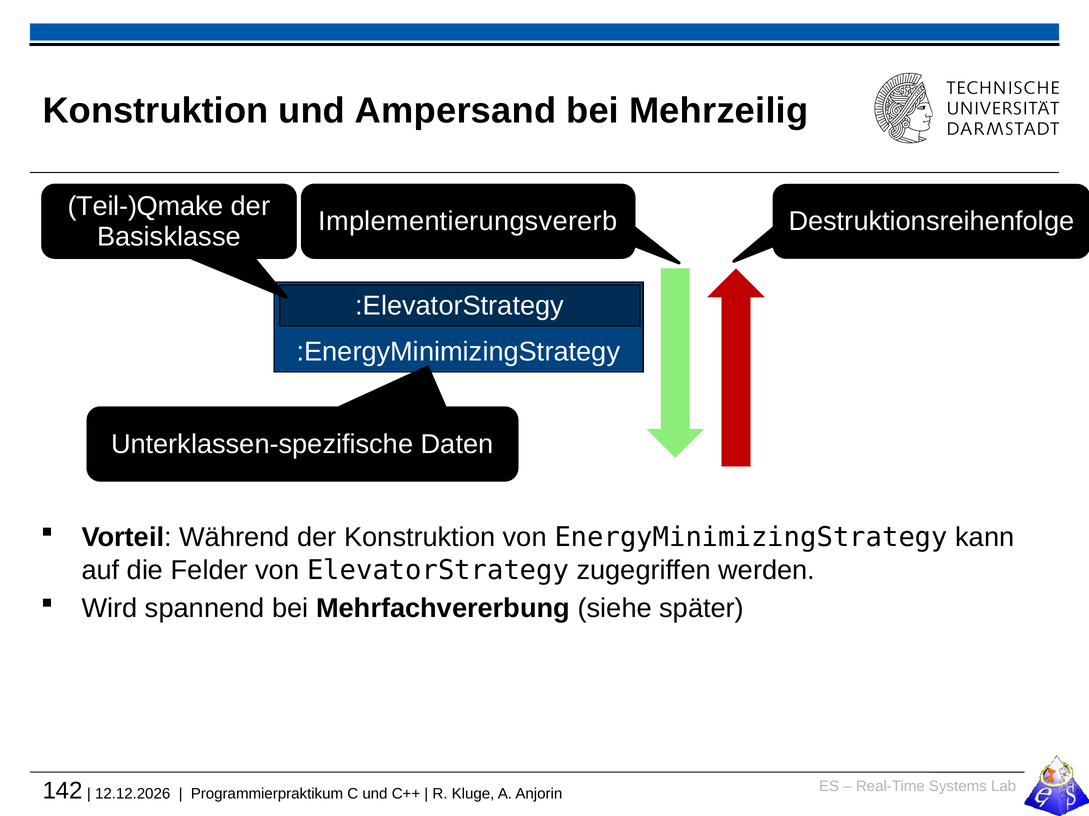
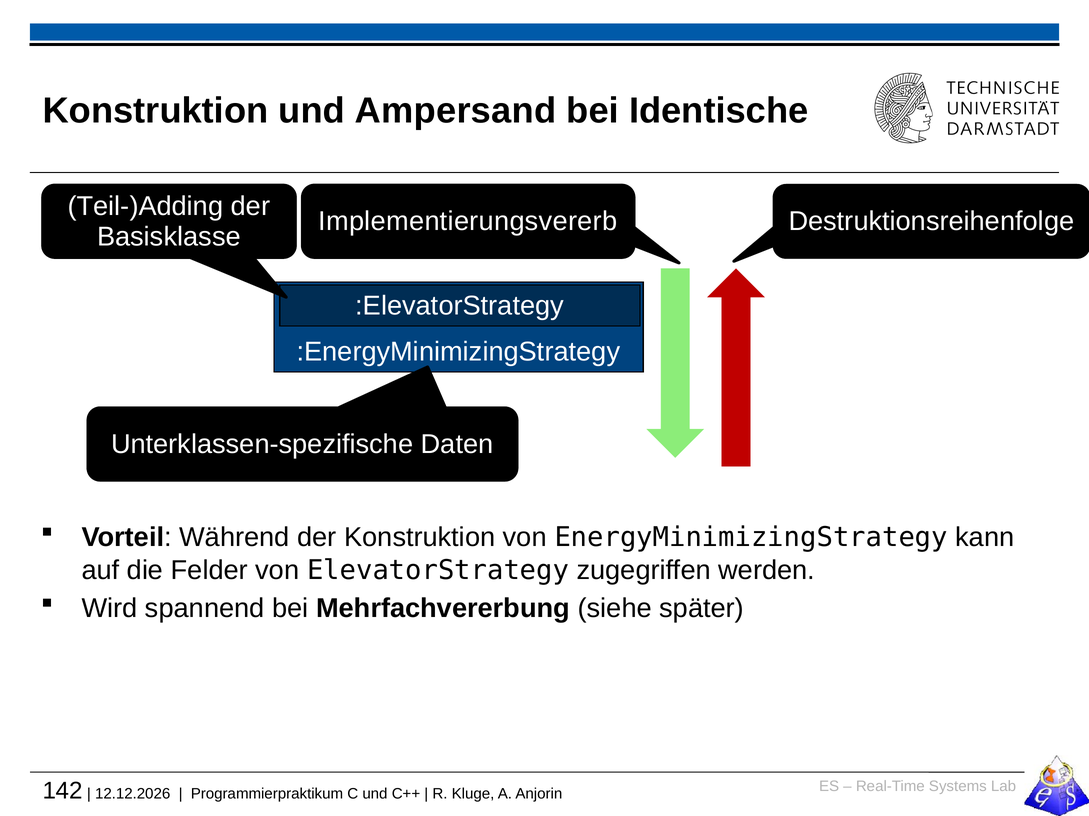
Mehrzeilig: Mehrzeilig -> Identische
Teil-)Qmake: Teil-)Qmake -> Teil-)Adding
